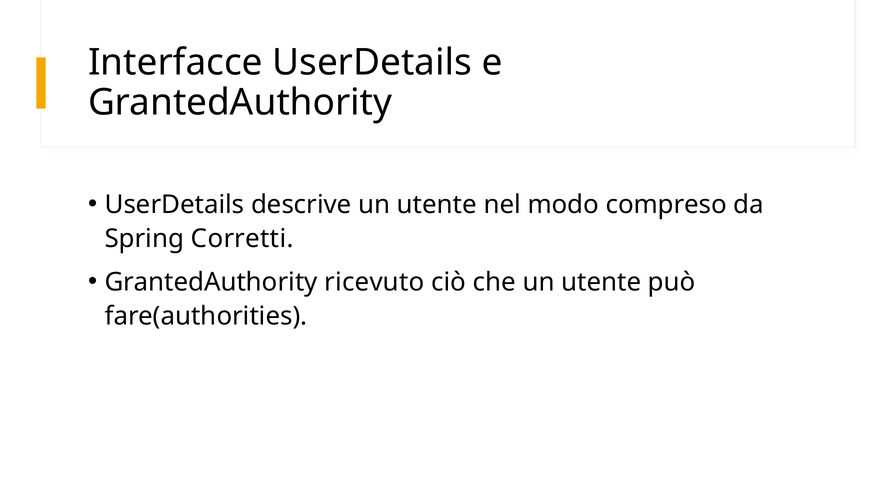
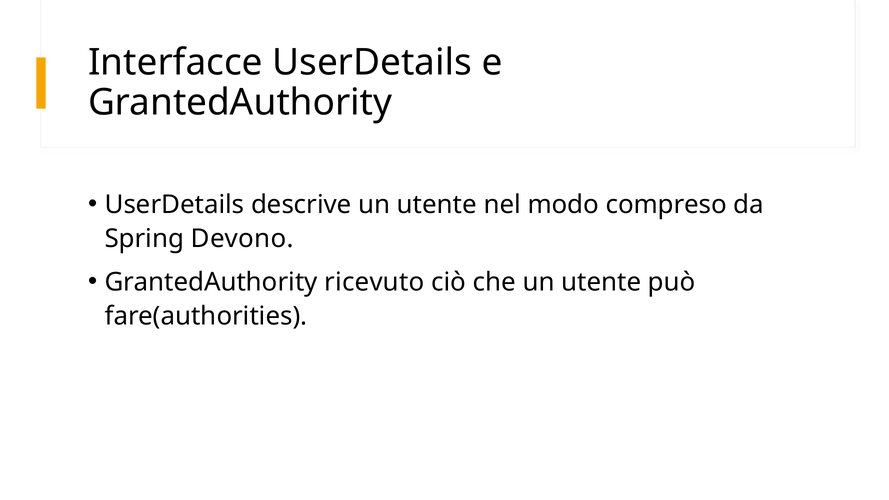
Corretti: Corretti -> Devono
